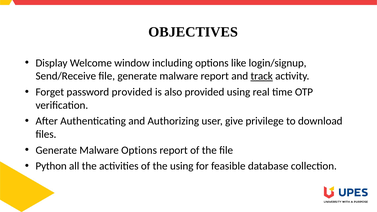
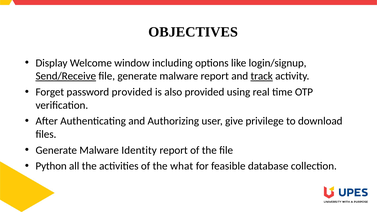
Send/Receive underline: none -> present
Malware Options: Options -> Identity
the using: using -> what
